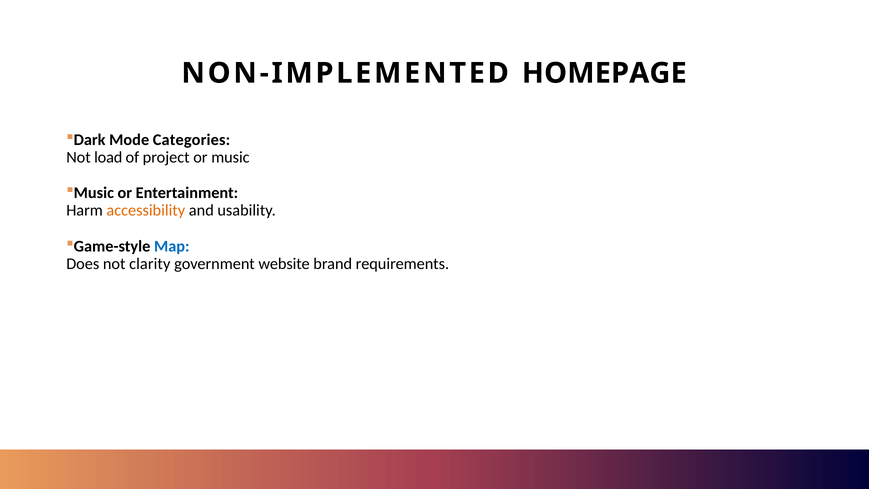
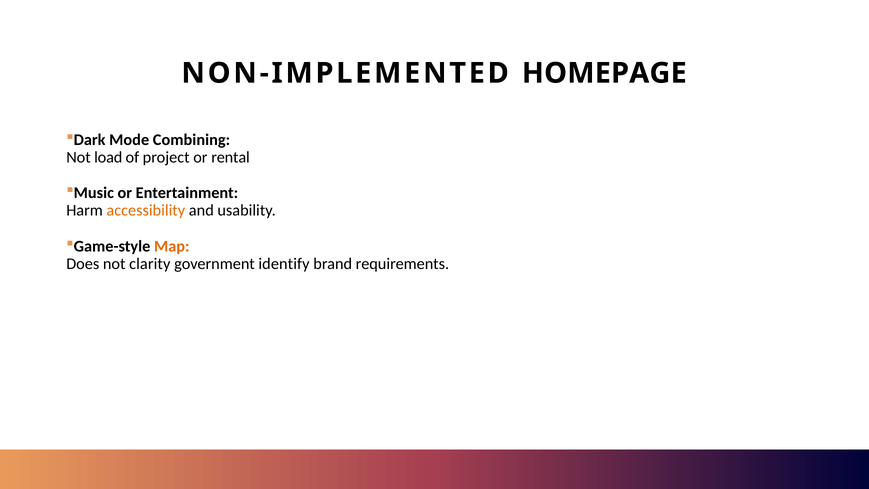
Categories: Categories -> Combining
music: music -> rental
Map colour: blue -> orange
website: website -> identify
